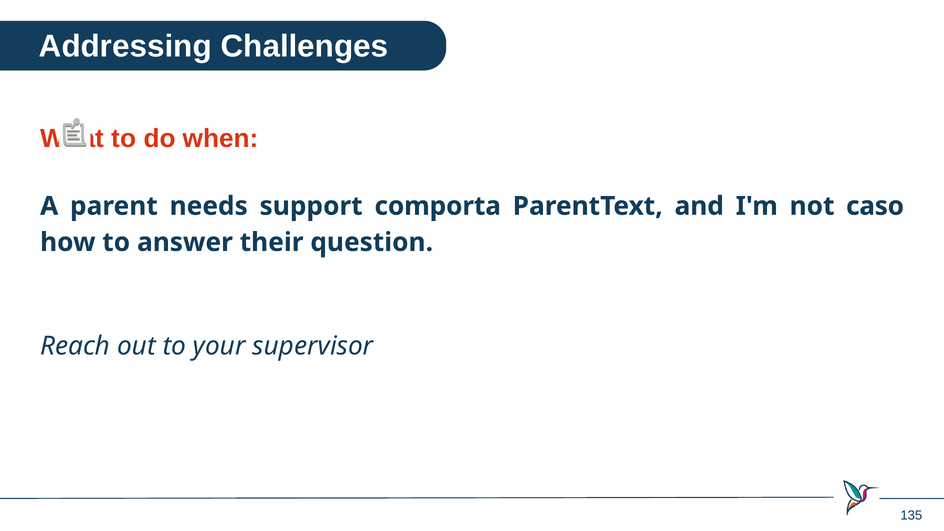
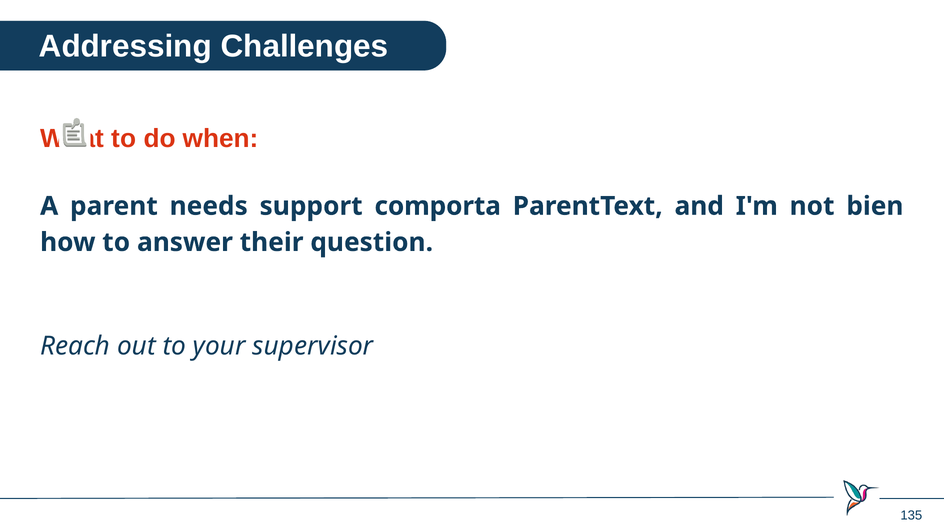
caso: caso -> bien
